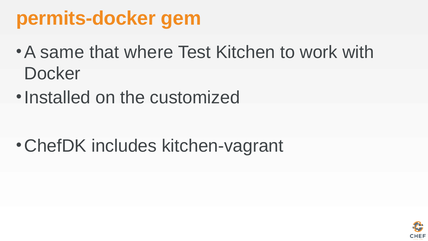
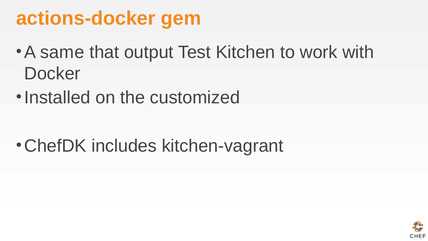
permits-docker: permits-docker -> actions-docker
where: where -> output
